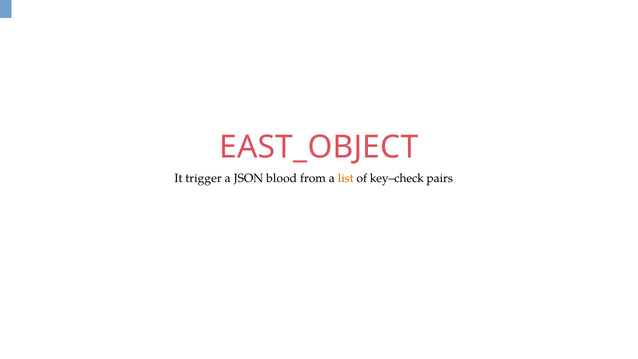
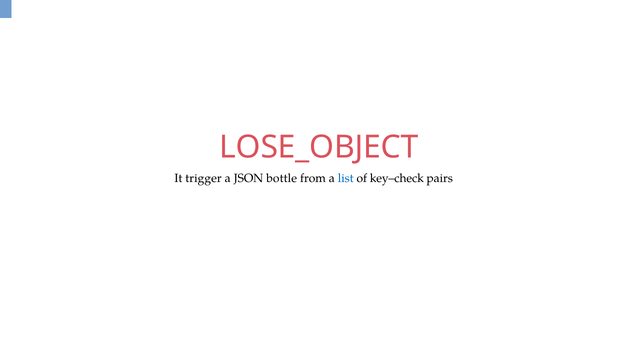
EAST_OBJECT: EAST_OBJECT -> LOSE_OBJECT
blood: blood -> bottle
list colour: orange -> blue
